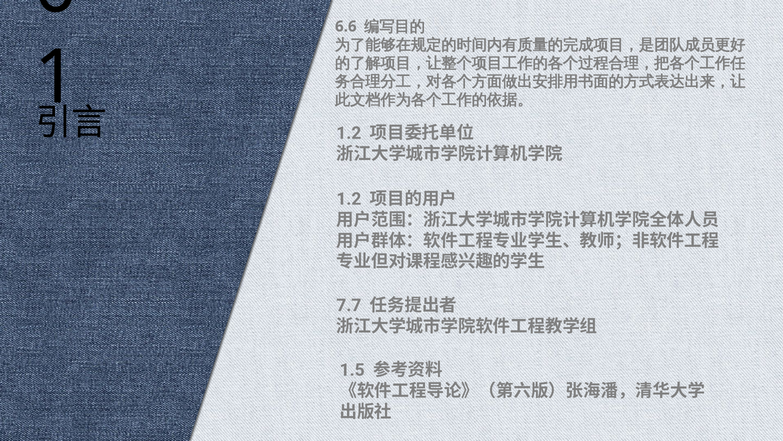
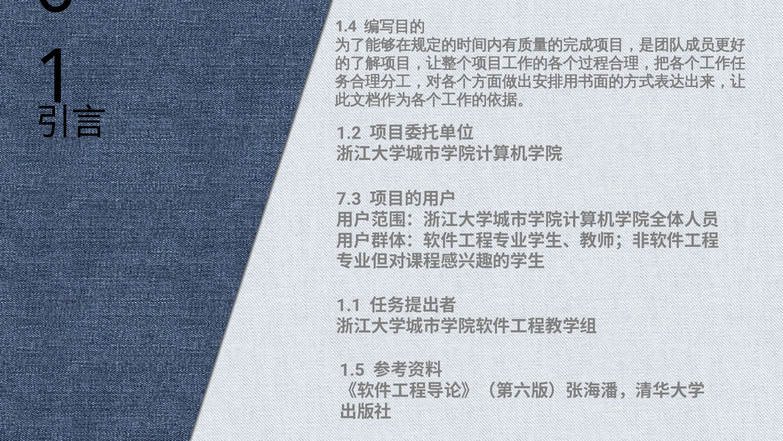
6.6: 6.6 -> 1.4
1.2 at (349, 199): 1.2 -> 7.3
7.7: 7.7 -> 1.1
